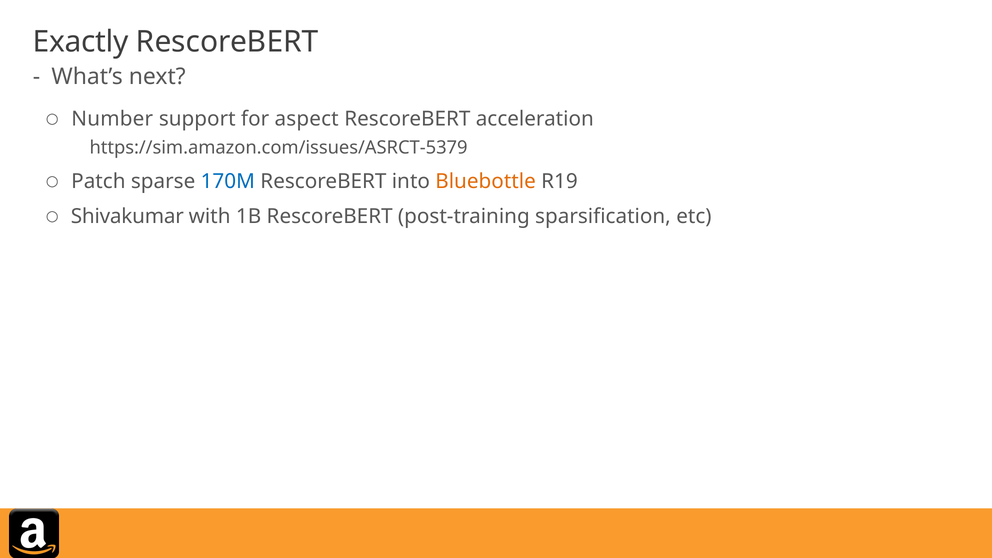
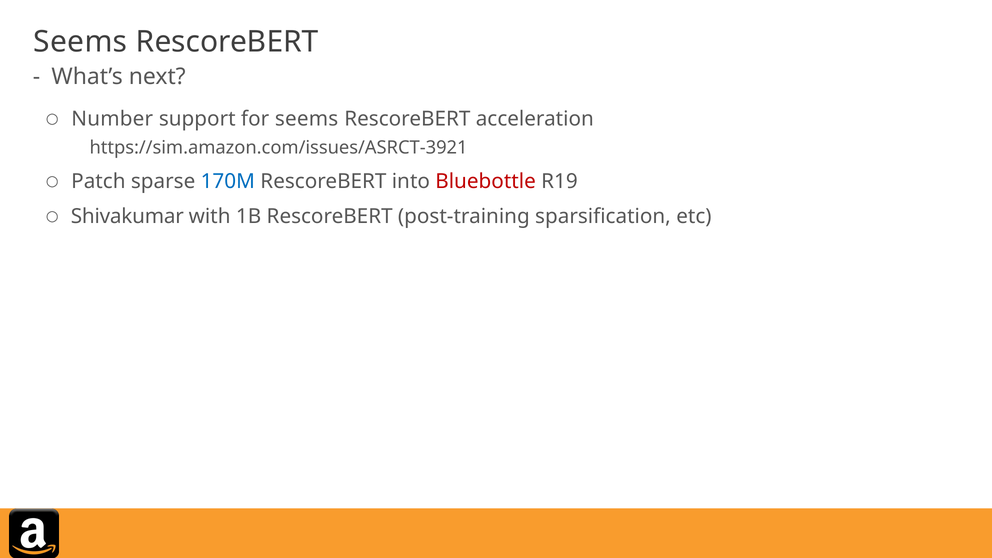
Exactly at (81, 42): Exactly -> Seems
for aspect: aspect -> seems
https://sim.amazon.com/issues/ASRCT-5379: https://sim.amazon.com/issues/ASRCT-5379 -> https://sim.amazon.com/issues/ASRCT-3921
Bluebottle colour: orange -> red
